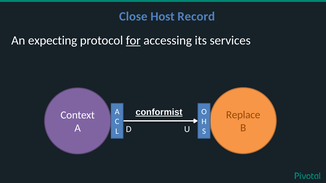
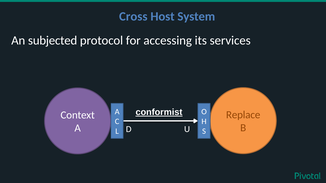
Close: Close -> Cross
Record: Record -> System
expecting: expecting -> subjected
for underline: present -> none
